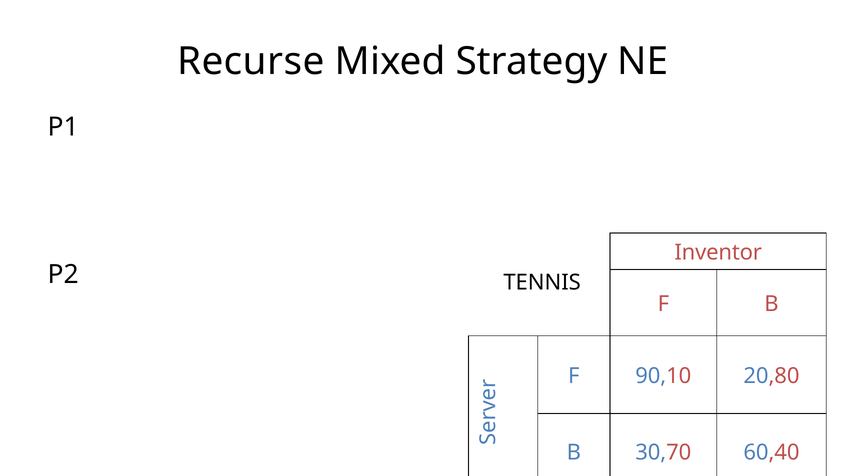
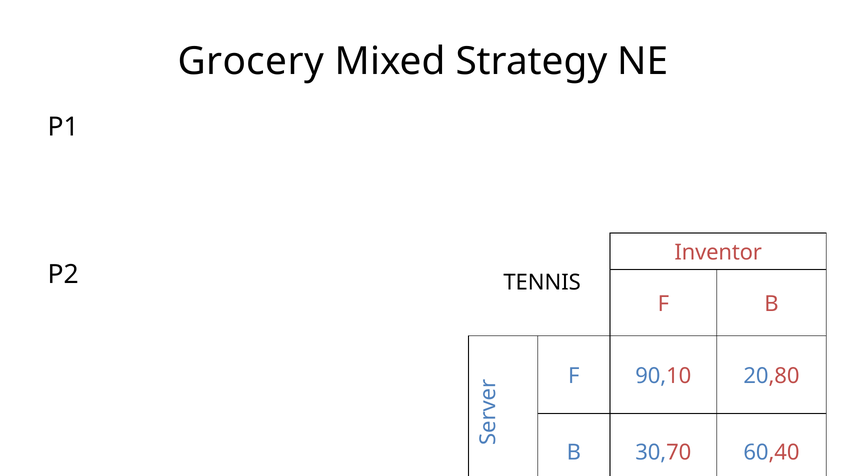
Recurse: Recurse -> Grocery
